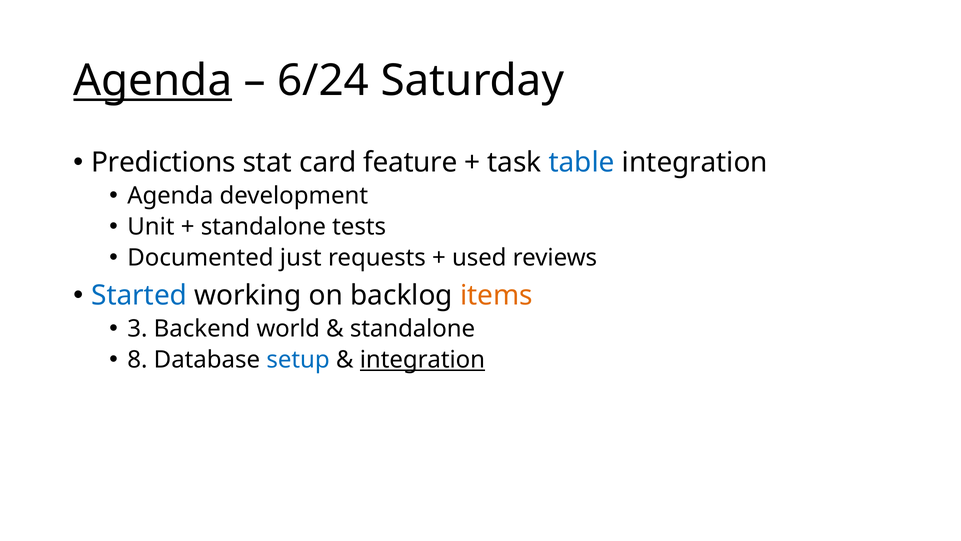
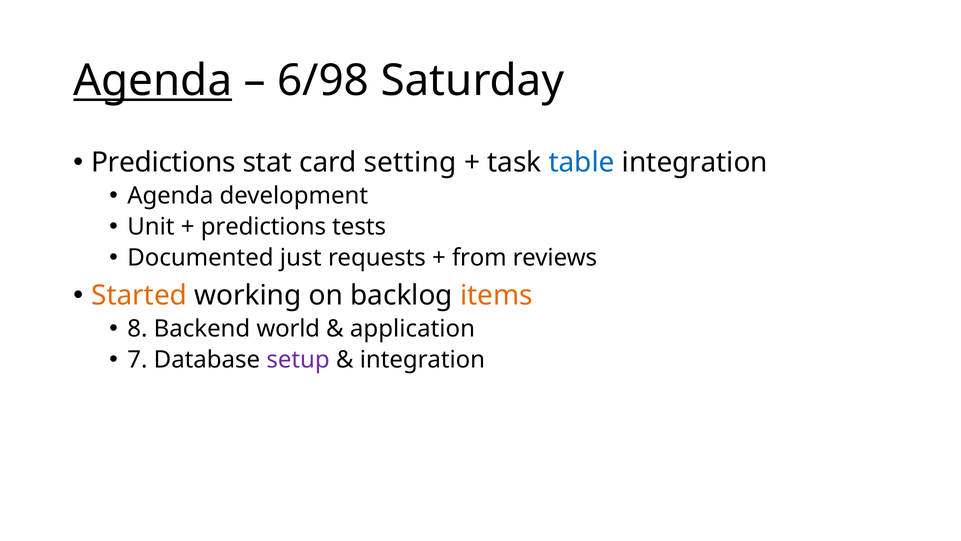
6/24: 6/24 -> 6/98
feature: feature -> setting
standalone at (263, 226): standalone -> predictions
used: used -> from
Started colour: blue -> orange
3: 3 -> 8
standalone at (413, 329): standalone -> application
8: 8 -> 7
setup colour: blue -> purple
integration at (422, 360) underline: present -> none
